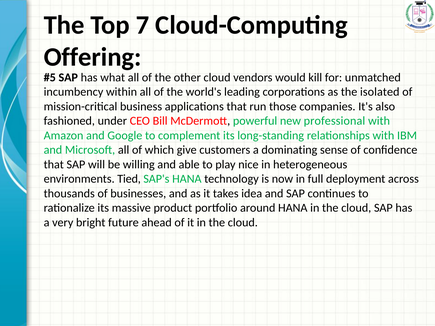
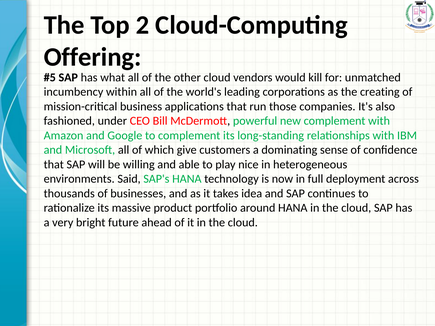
7: 7 -> 2
isolated: isolated -> creating
new professional: professional -> complement
Tied: Tied -> Said
